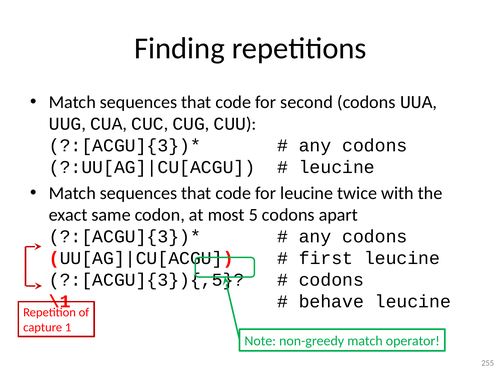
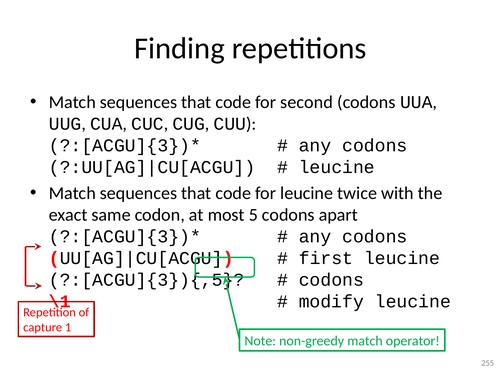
behave: behave -> modify
